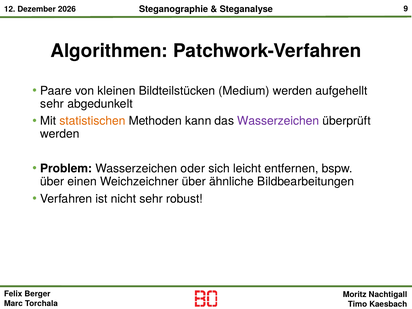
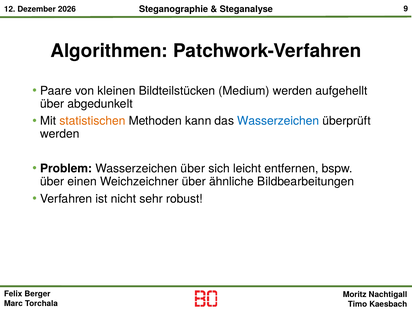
sehr at (52, 104): sehr -> über
Wasserzeichen at (278, 121) colour: purple -> blue
Wasserzeichen oder: oder -> über
